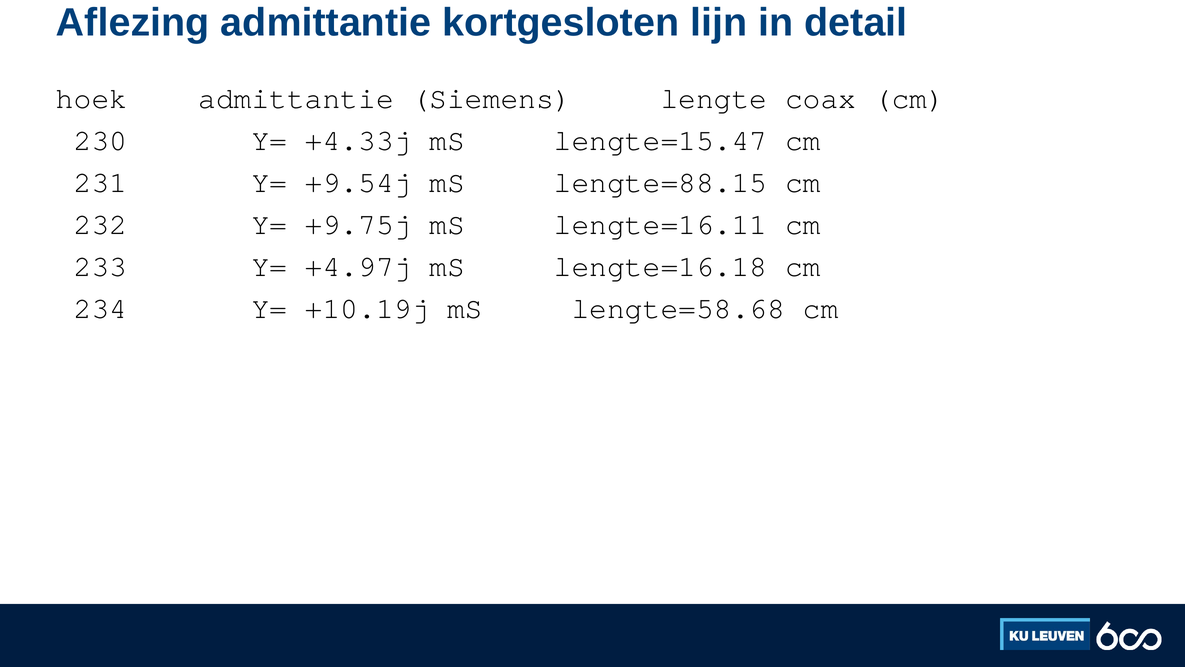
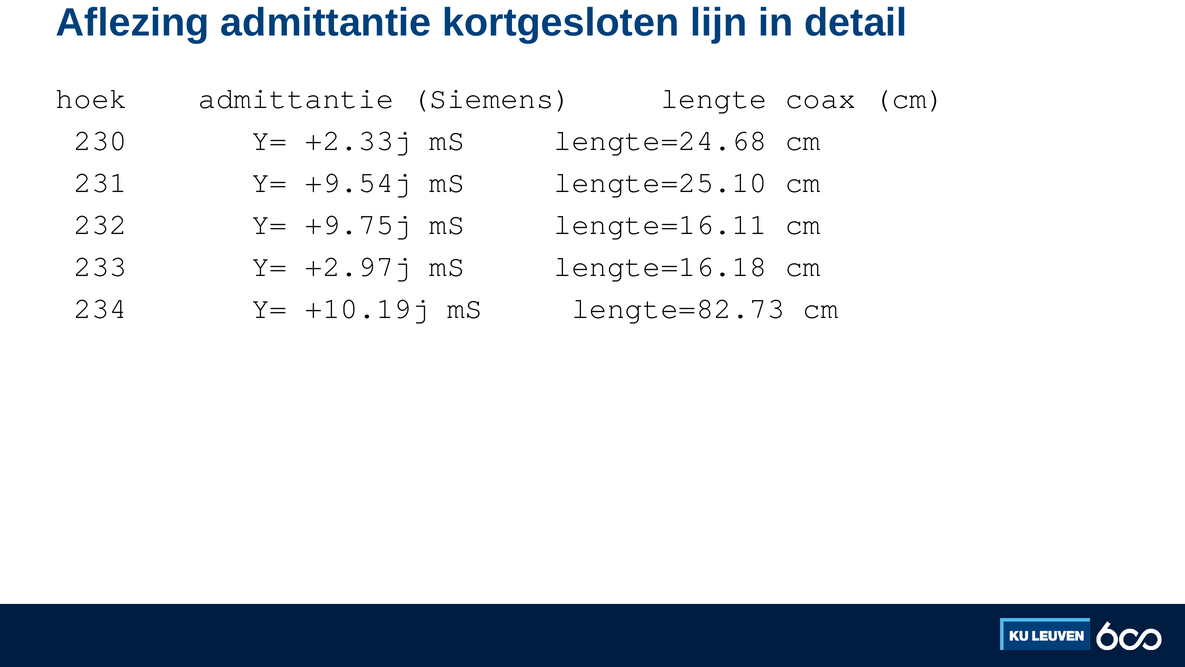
+4.33j: +4.33j -> +2.33j
lengte=15.47: lengte=15.47 -> lengte=24.68
lengte=88.15: lengte=88.15 -> lengte=25.10
+4.97j: +4.97j -> +2.97j
lengte=58.68: lengte=58.68 -> lengte=82.73
